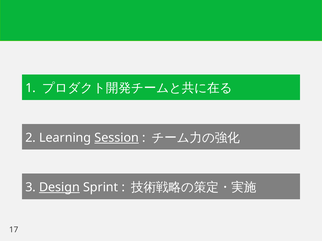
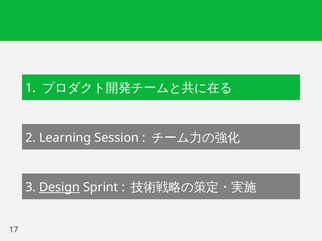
Session underline: present -> none
